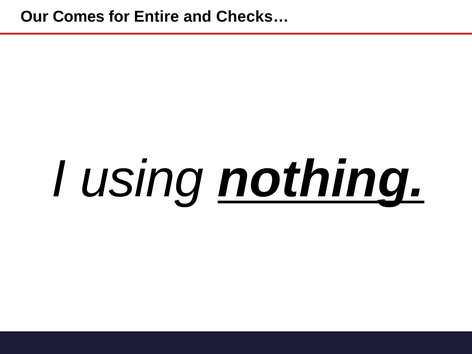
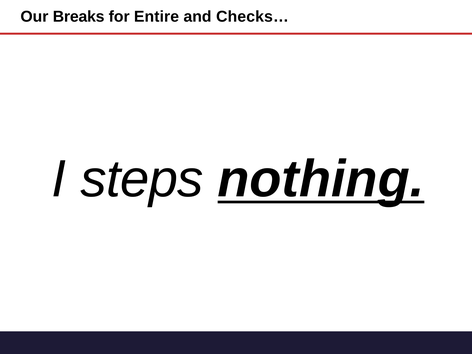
Comes: Comes -> Breaks
using: using -> steps
